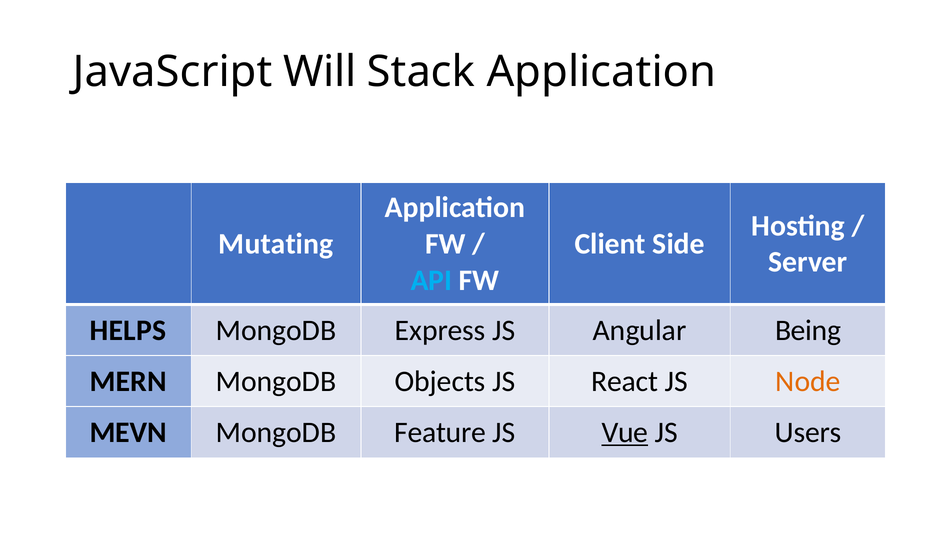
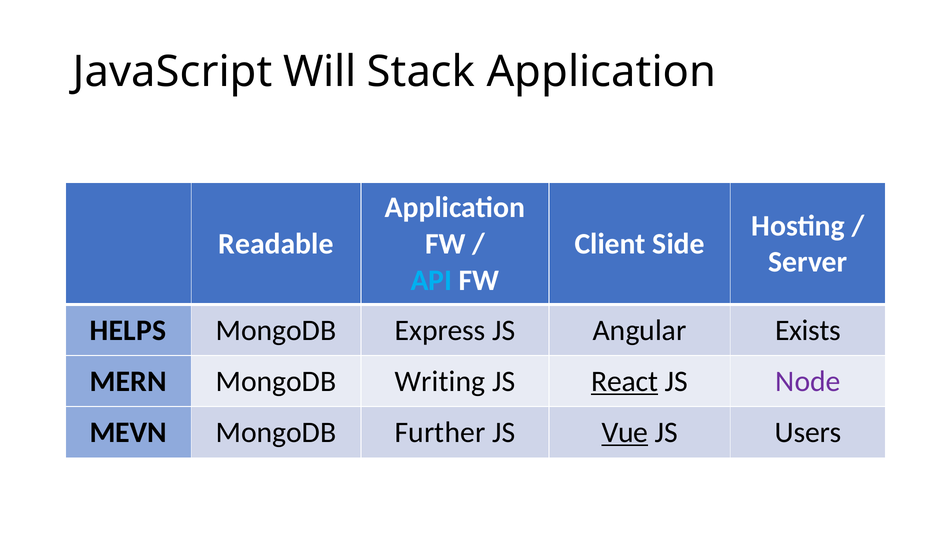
Mutating: Mutating -> Readable
Being: Being -> Exists
Objects: Objects -> Writing
React underline: none -> present
Node colour: orange -> purple
Feature: Feature -> Further
